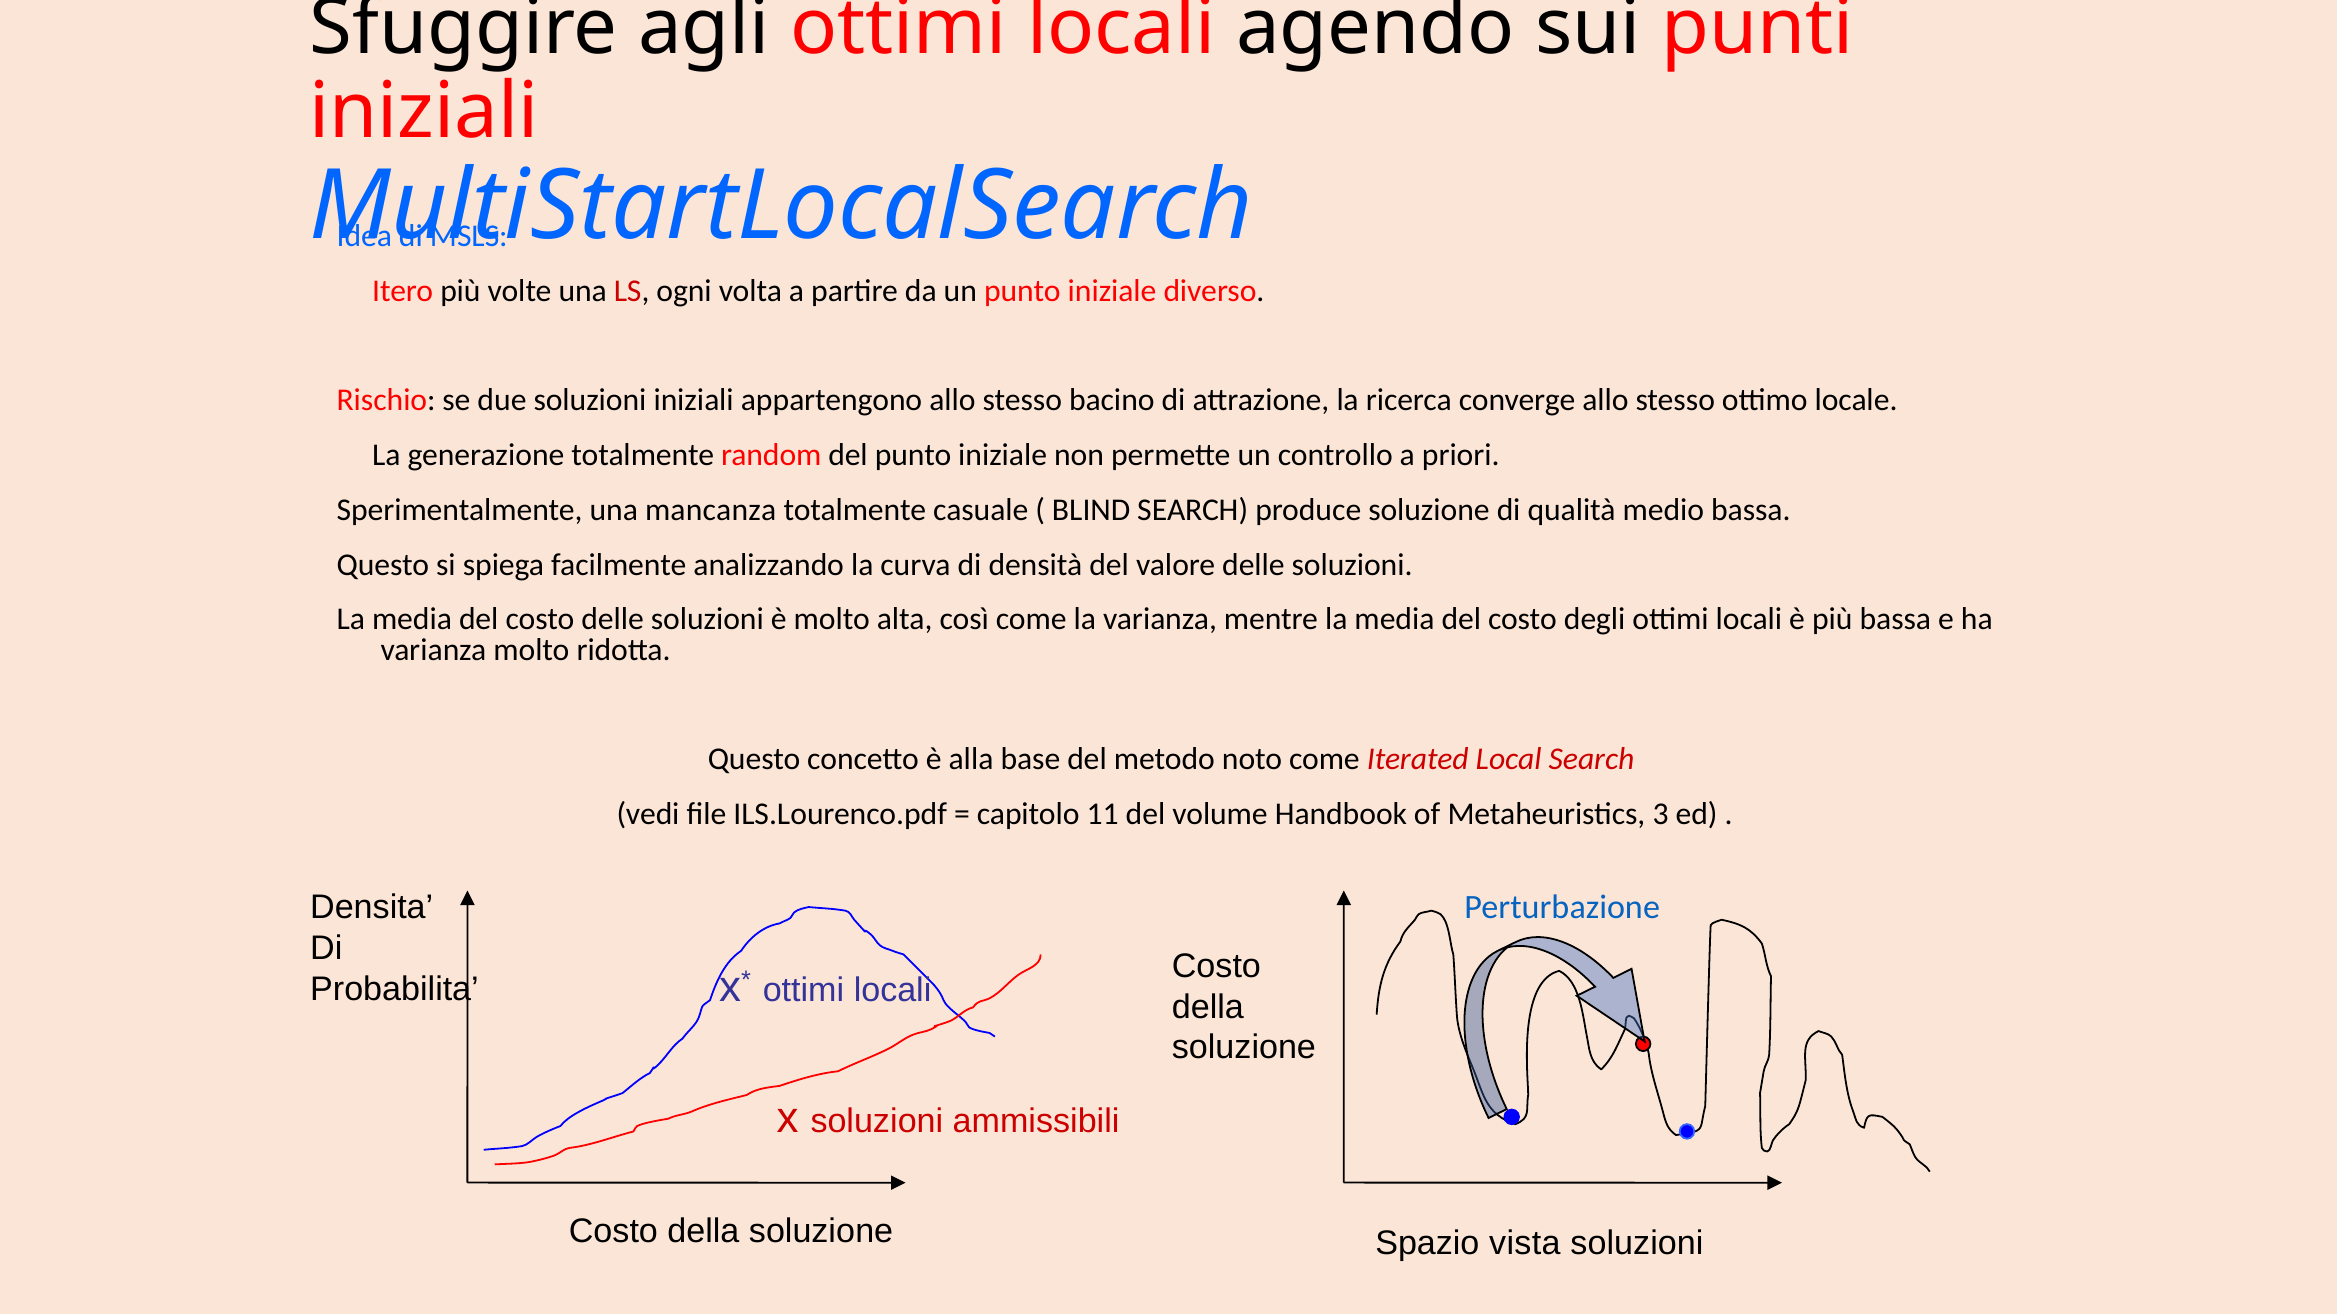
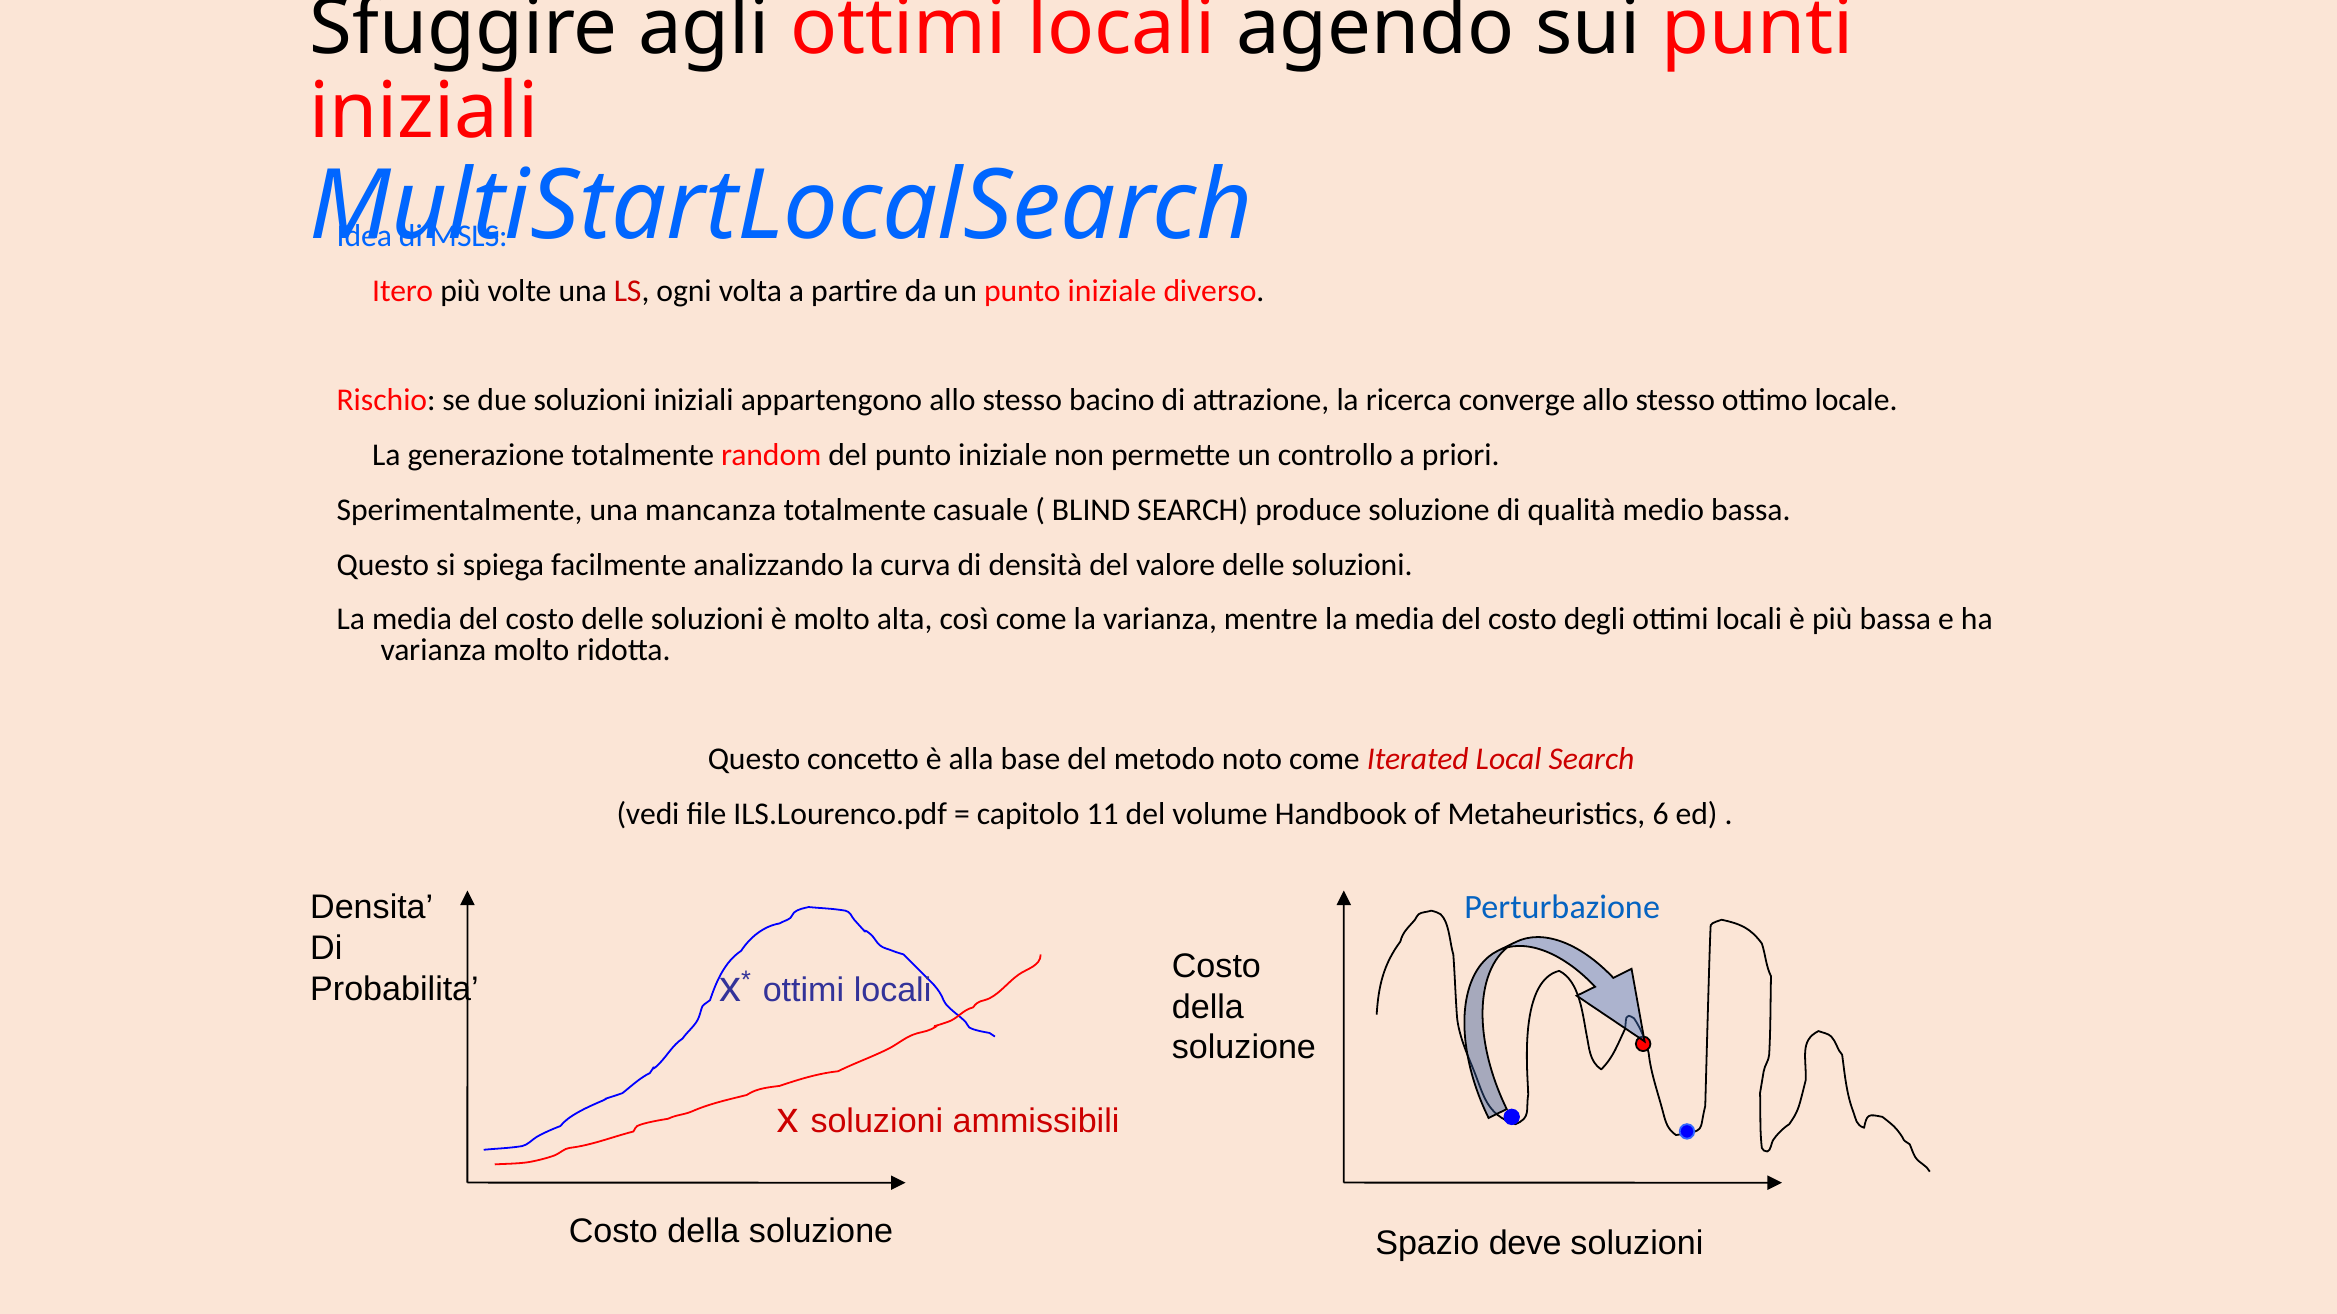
3: 3 -> 6
vista: vista -> deve
